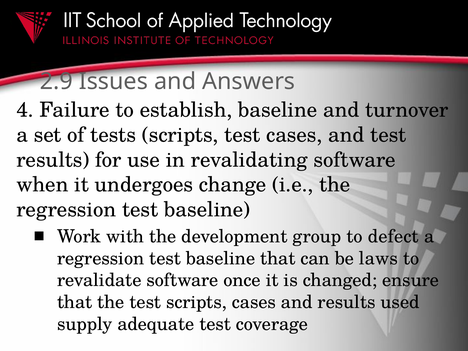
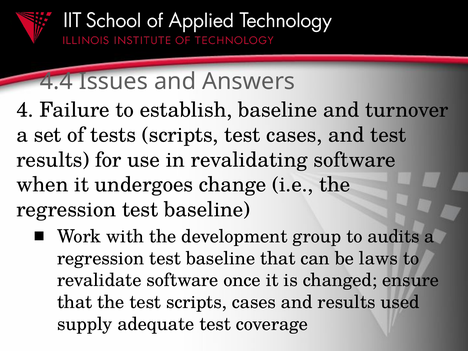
2.9: 2.9 -> 4.4
defect: defect -> audits
